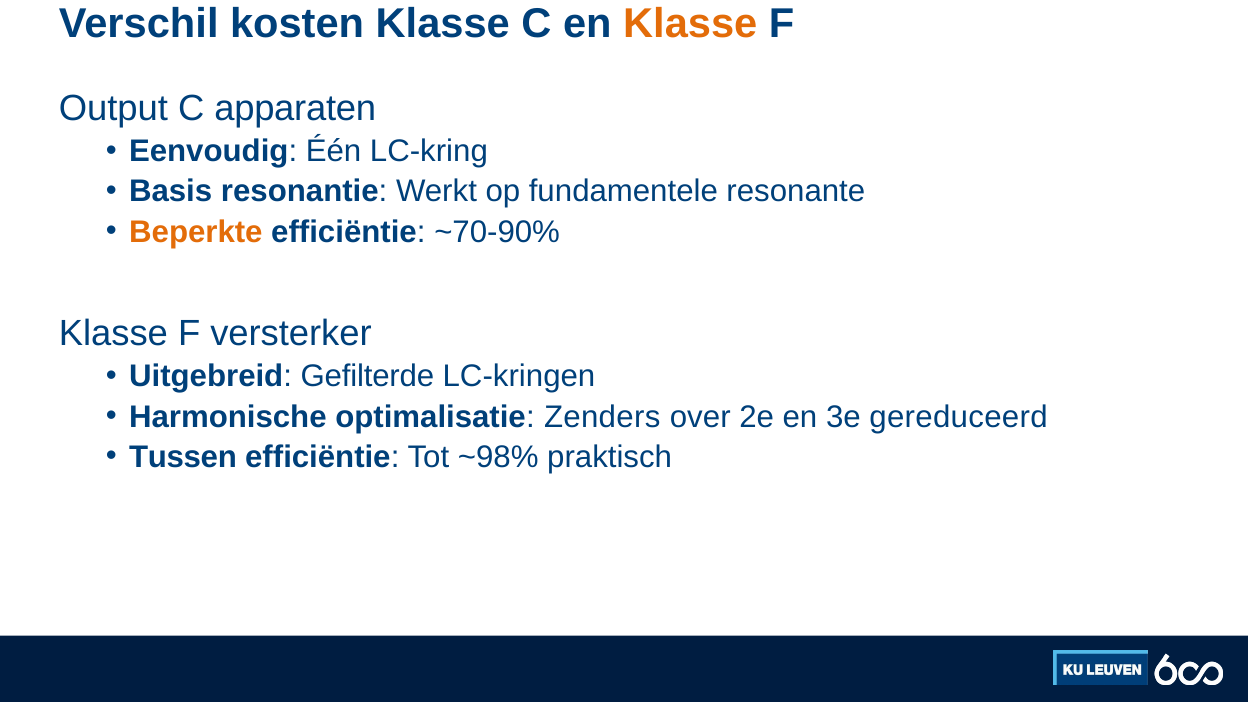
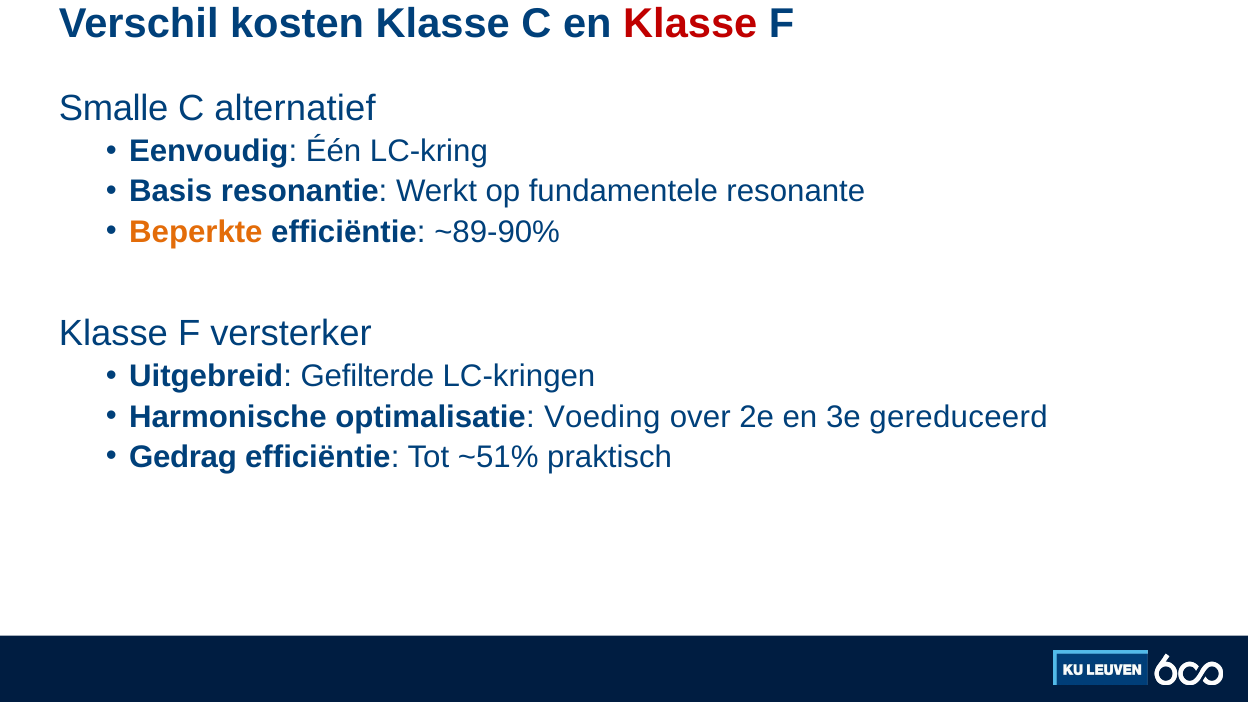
Klasse at (690, 24) colour: orange -> red
Output: Output -> Smalle
apparaten: apparaten -> alternatief
~70-90%: ~70-90% -> ~89-90%
Zenders: Zenders -> Voeding
Tussen: Tussen -> Gedrag
~98%: ~98% -> ~51%
